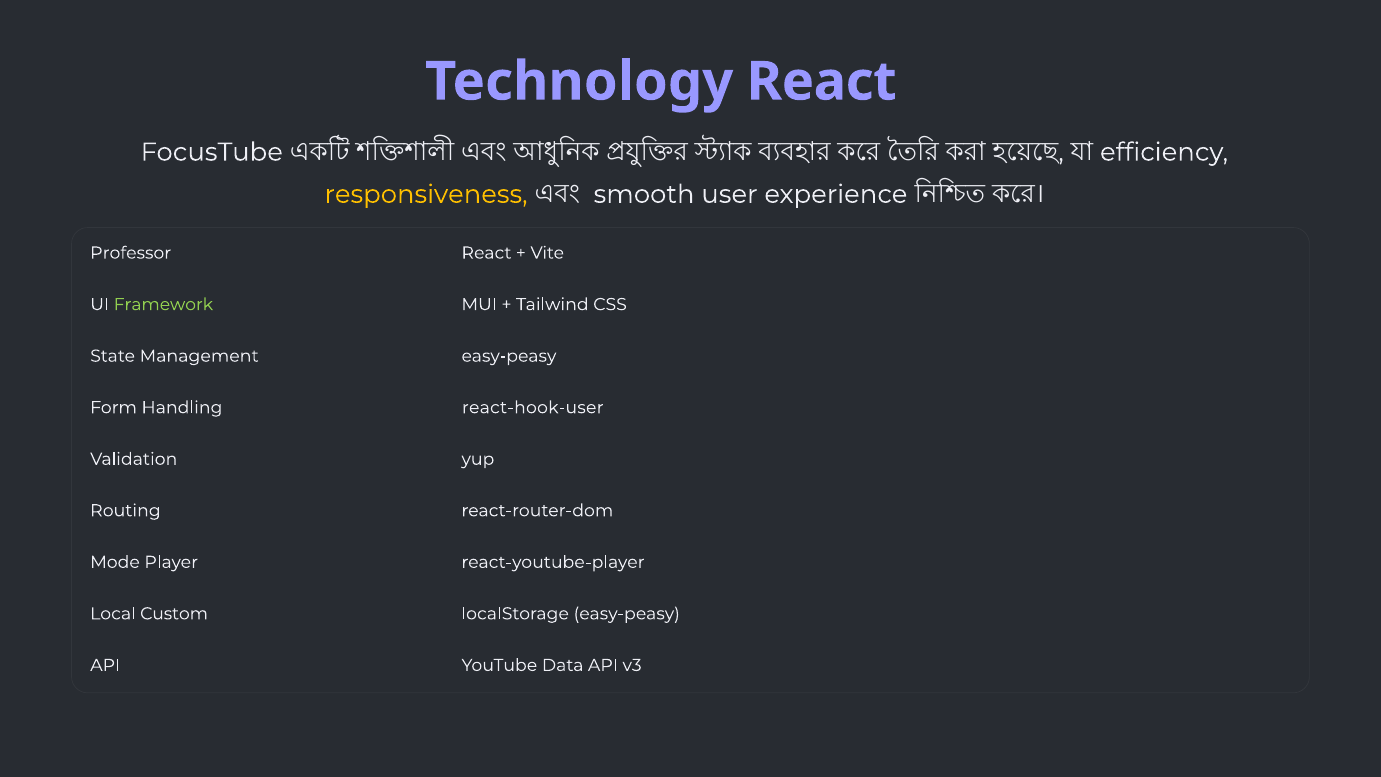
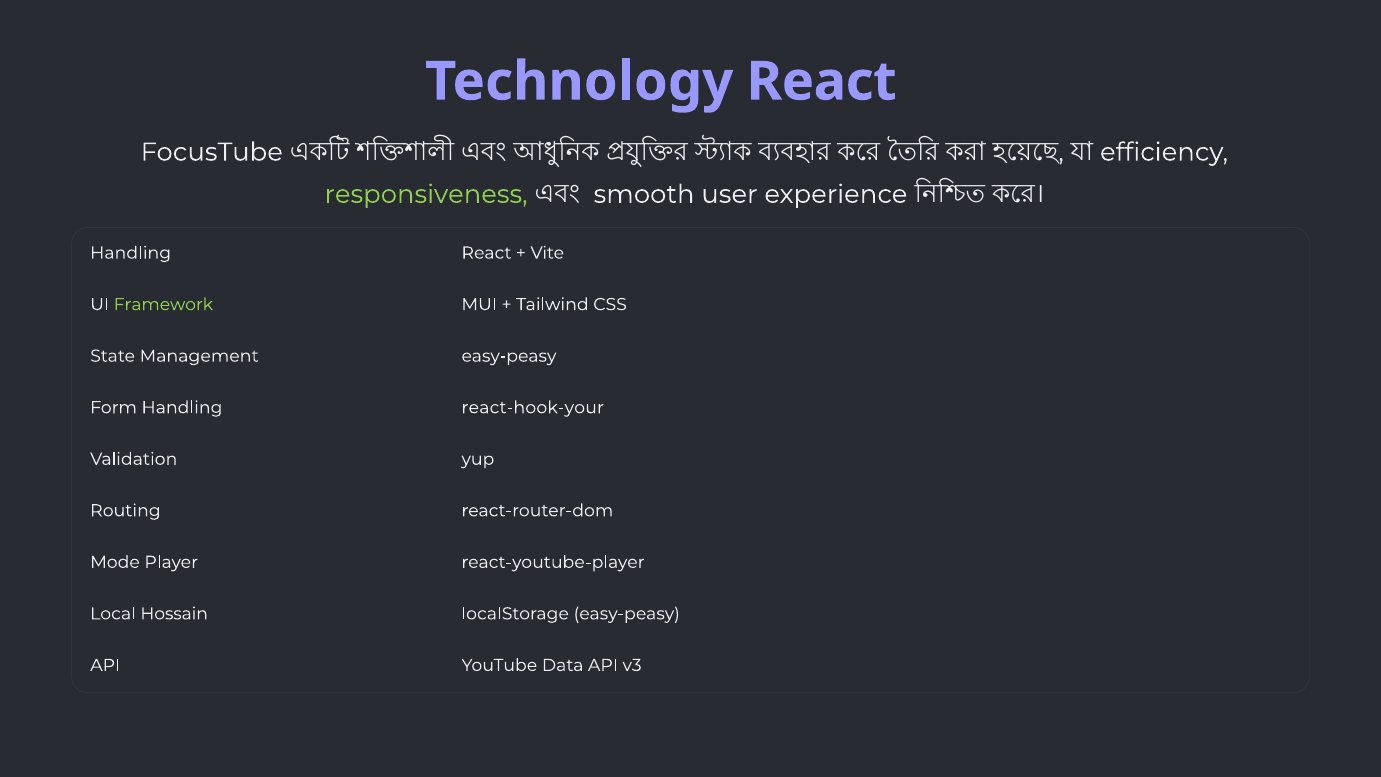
responsiveness colour: yellow -> light green
Professor at (131, 253): Professor -> Handling
react-hook-user: react-hook-user -> react-hook-your
Custom: Custom -> Hossain
